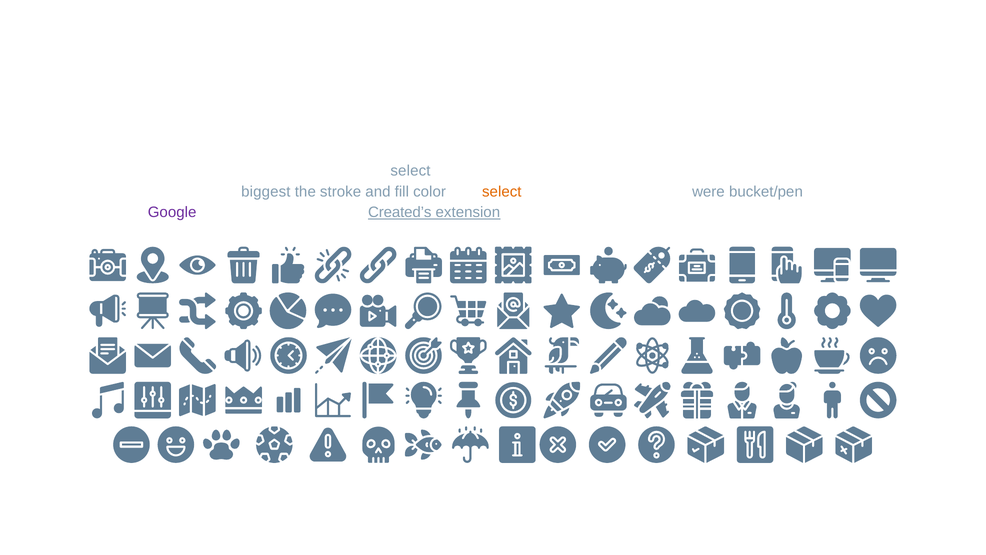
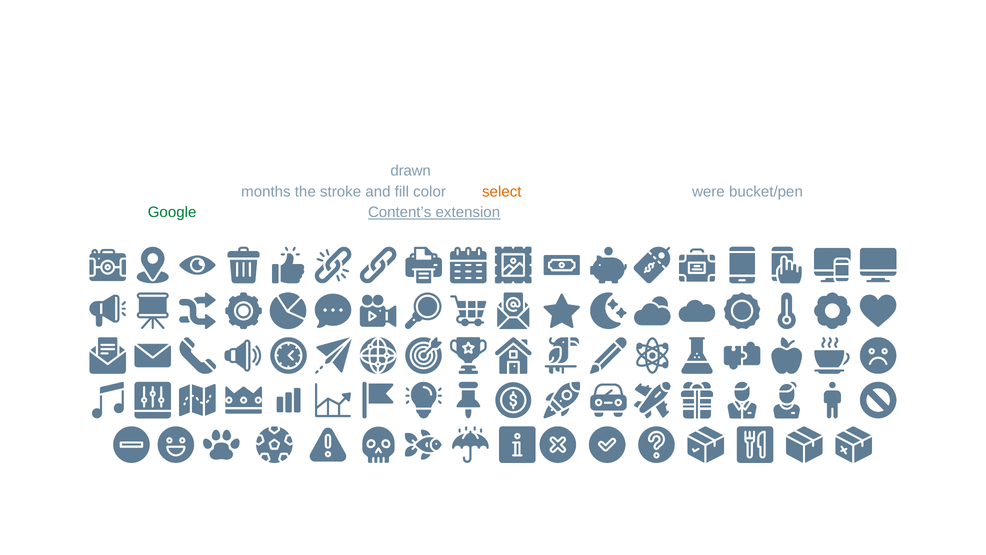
can select: select -> drawn
biggest: biggest -> months
Google colour: purple -> green
Created’s: Created’s -> Content’s
